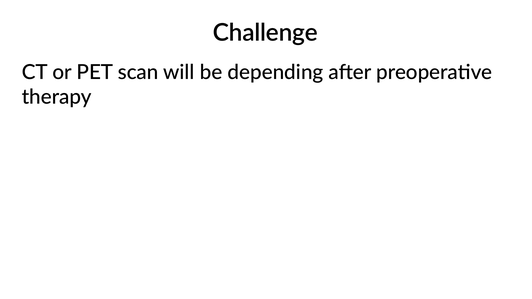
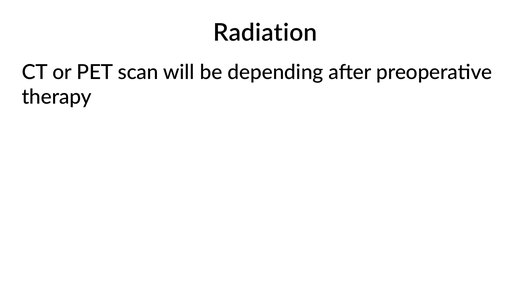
Challenge: Challenge -> Radiation
